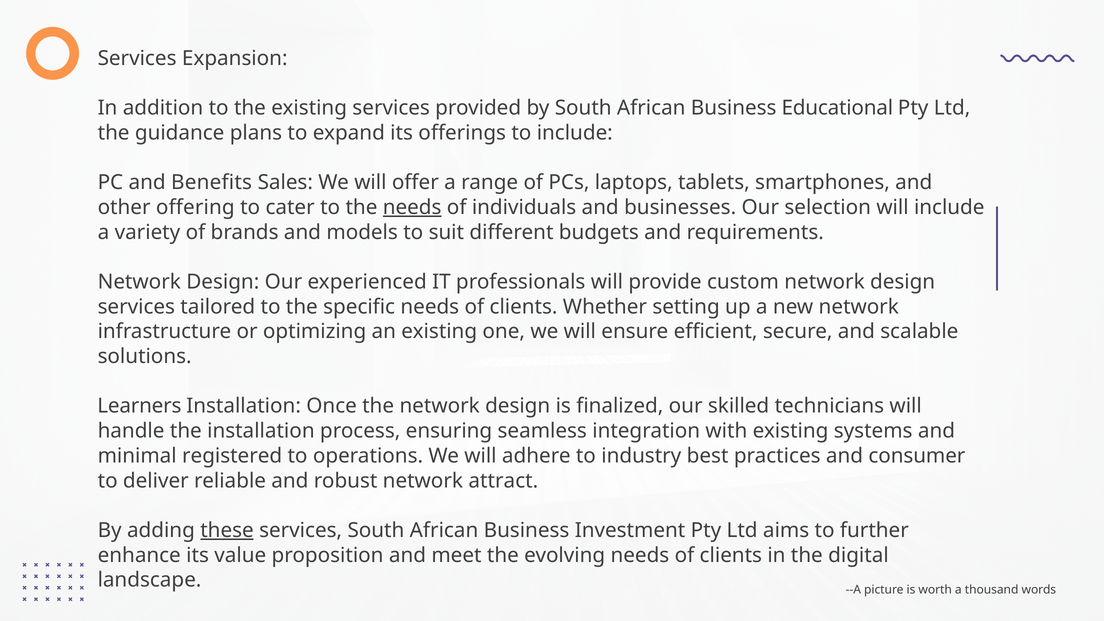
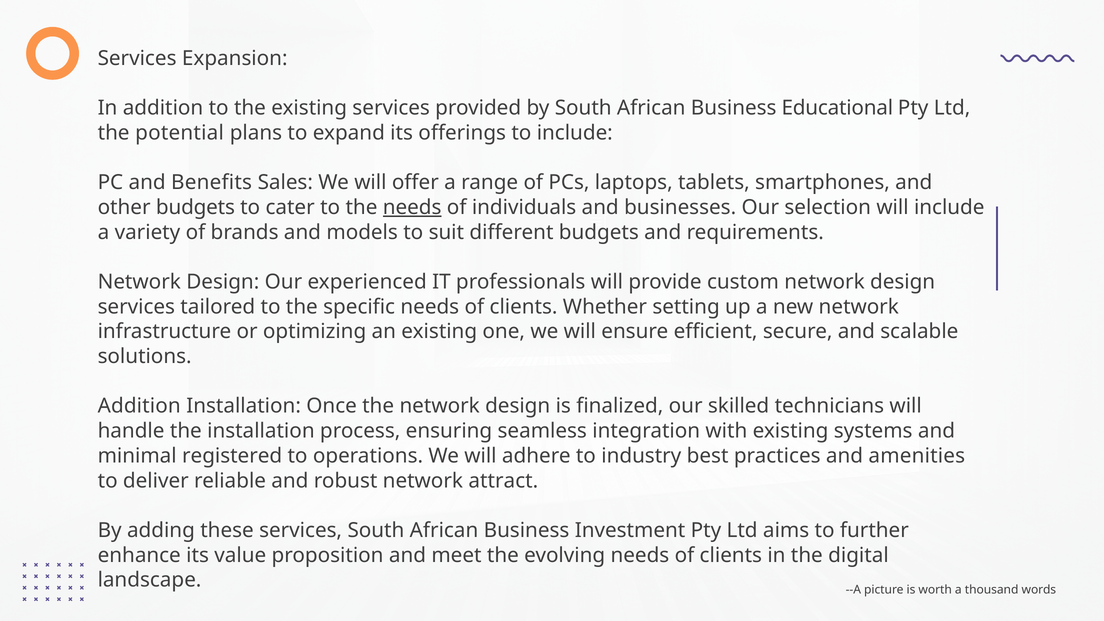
guidance: guidance -> potential
other offering: offering -> budgets
Learners at (139, 406): Learners -> Addition
consumer: consumer -> amenities
these underline: present -> none
